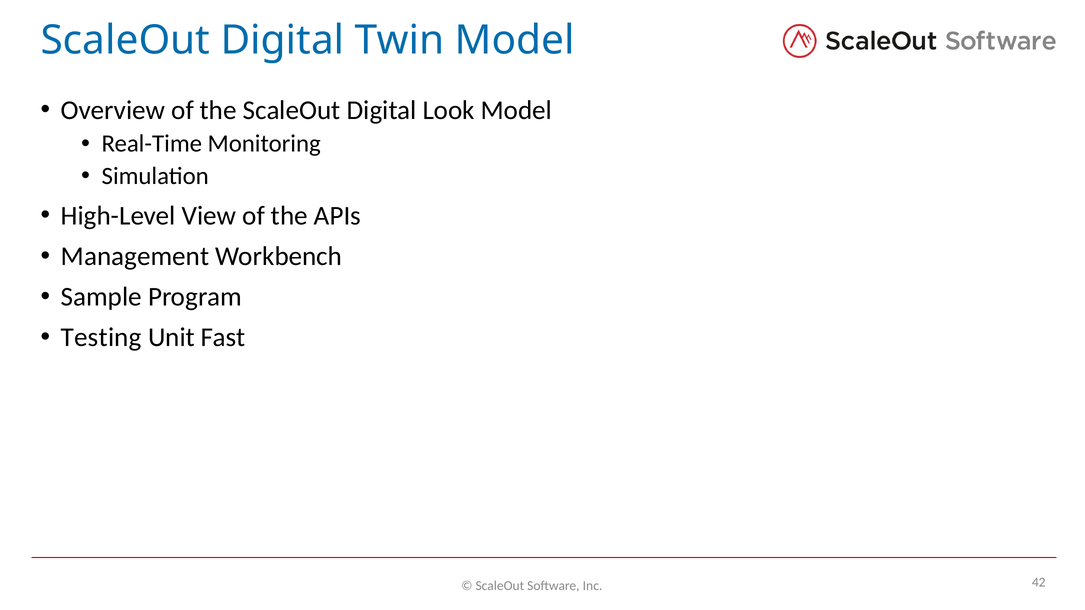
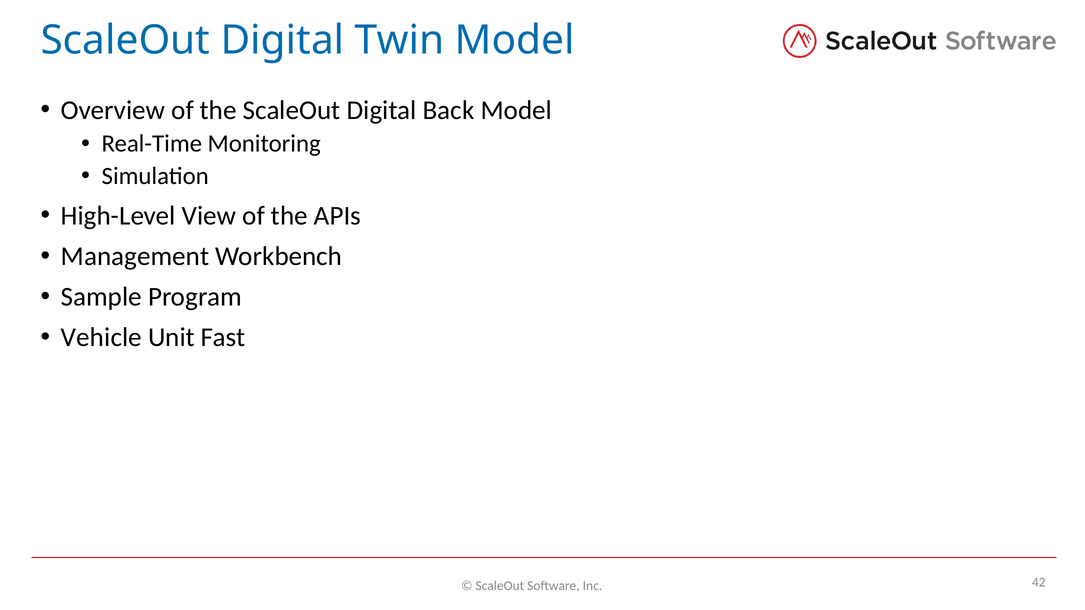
Look: Look -> Back
Testing: Testing -> Vehicle
